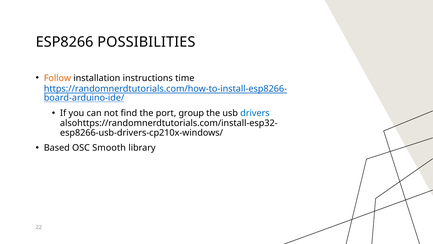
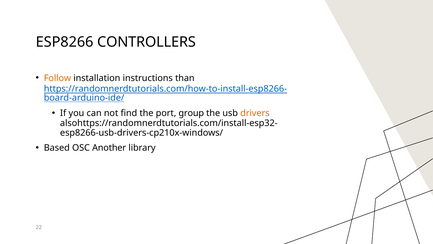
POSSIBILITIES: POSSIBILITIES -> CONTROLLERS
time: time -> than
drivers colour: blue -> orange
Smooth: Smooth -> Another
